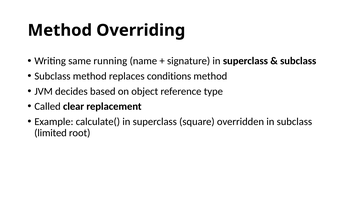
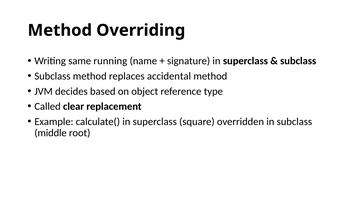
conditions: conditions -> accidental
limited: limited -> middle
